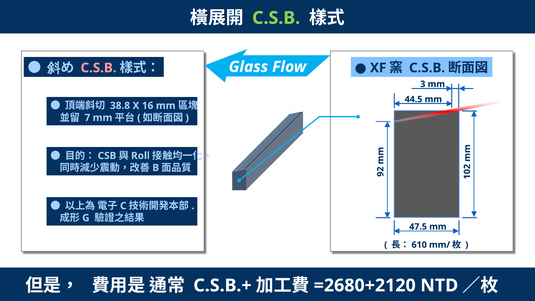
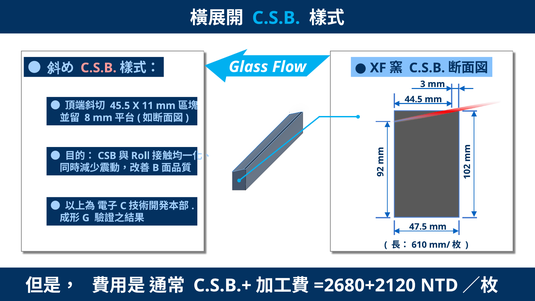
C.S.B at (276, 18) colour: light green -> light blue
38.8: 38.8 -> 45.5
16: 16 -> 11
7: 7 -> 8
